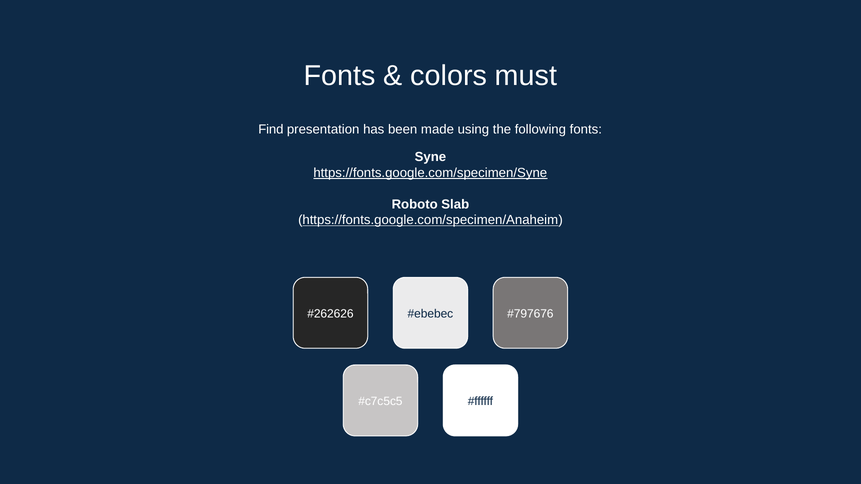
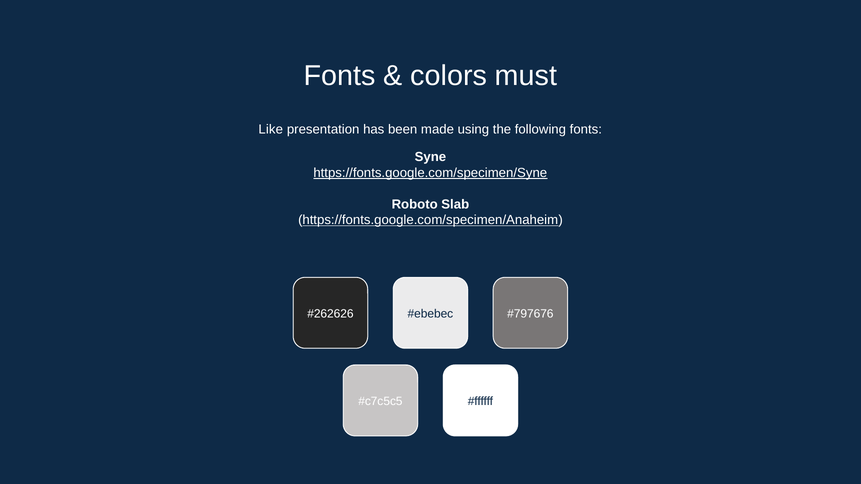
Find: Find -> Like
